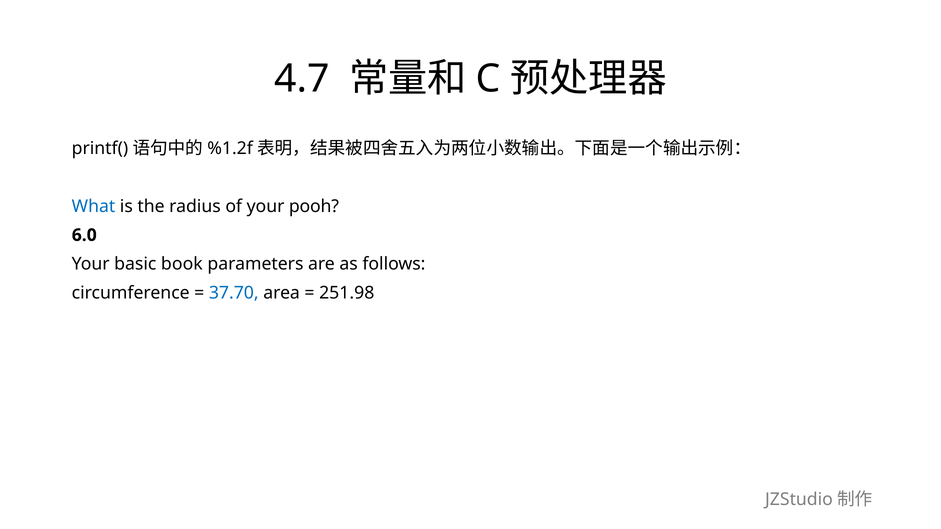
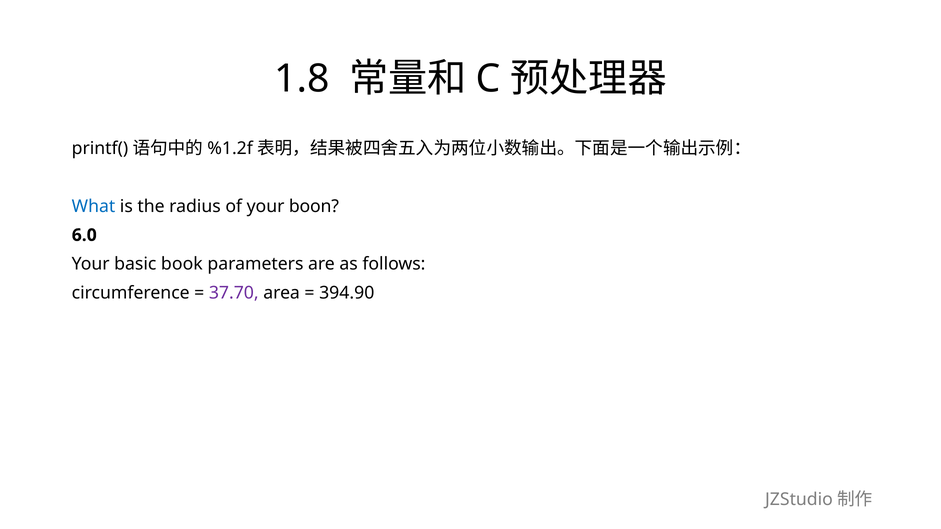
4.7: 4.7 -> 1.8
pooh: pooh -> boon
37.70 colour: blue -> purple
251.98: 251.98 -> 394.90
